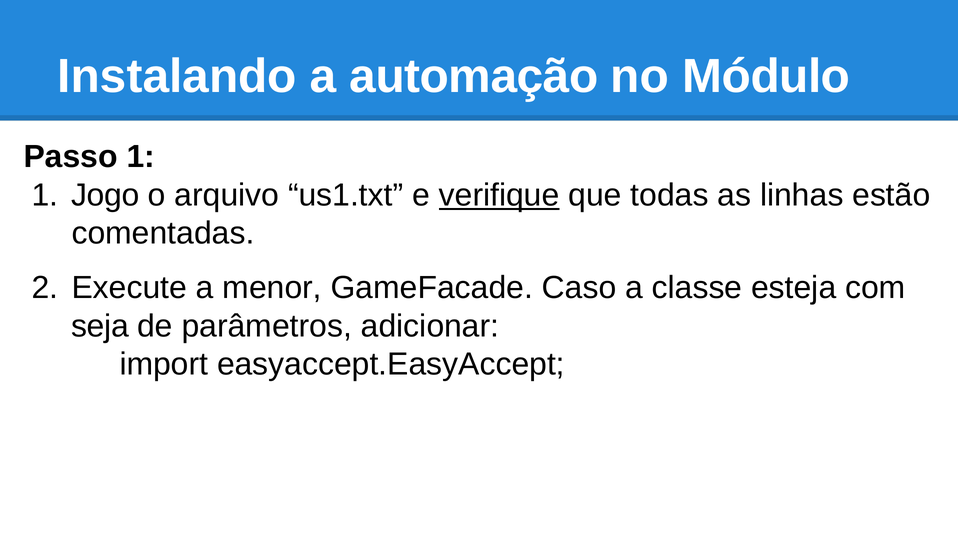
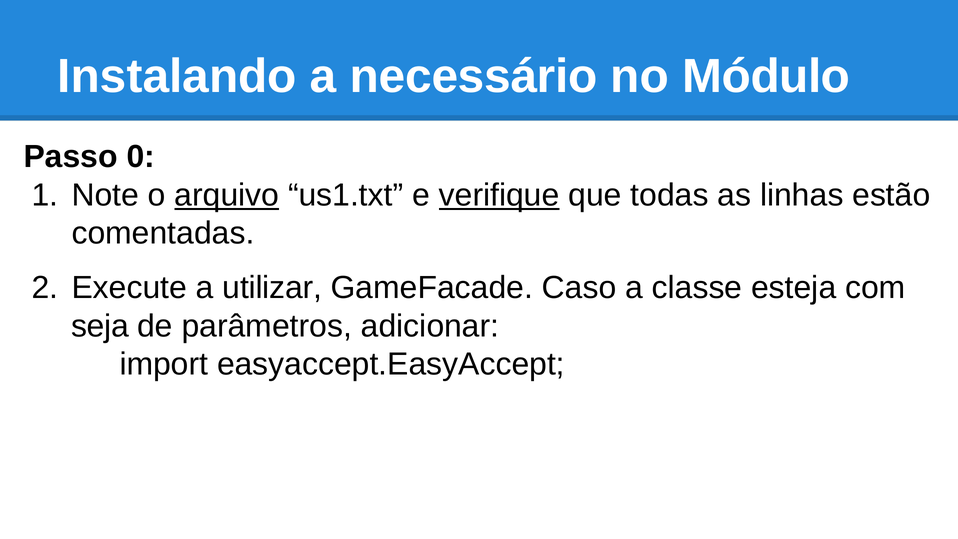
automação: automação -> necessário
Passo 1: 1 -> 0
Jogo: Jogo -> Note
arquivo underline: none -> present
menor: menor -> utilizar
